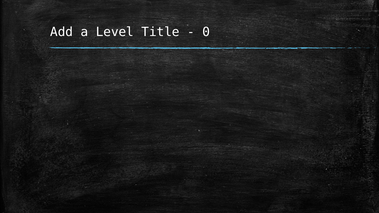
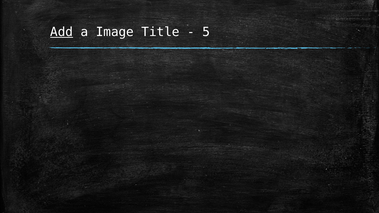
Add underline: none -> present
Level: Level -> Image
0: 0 -> 5
